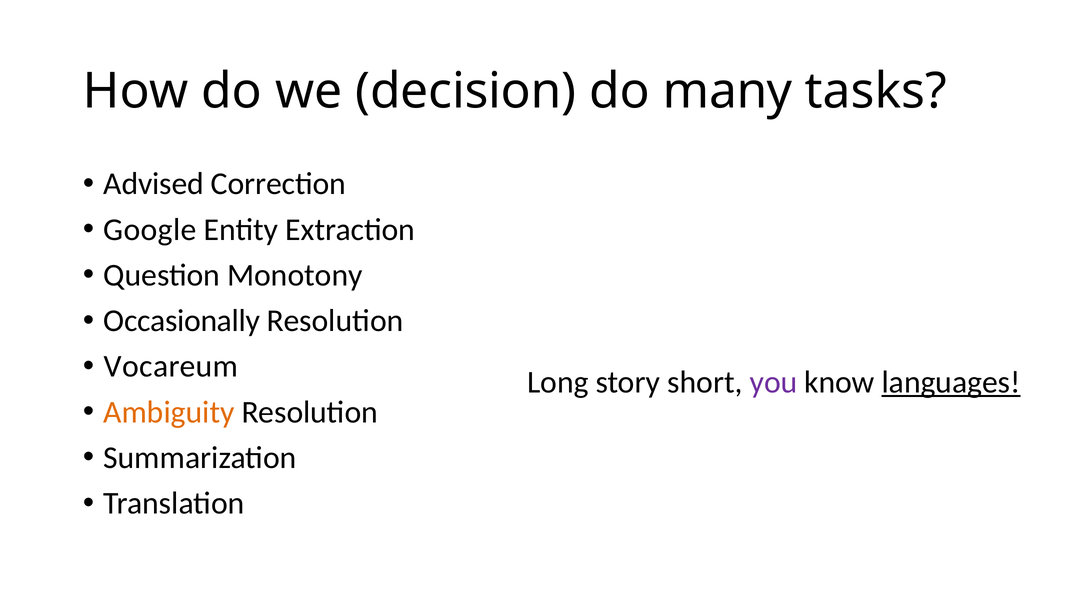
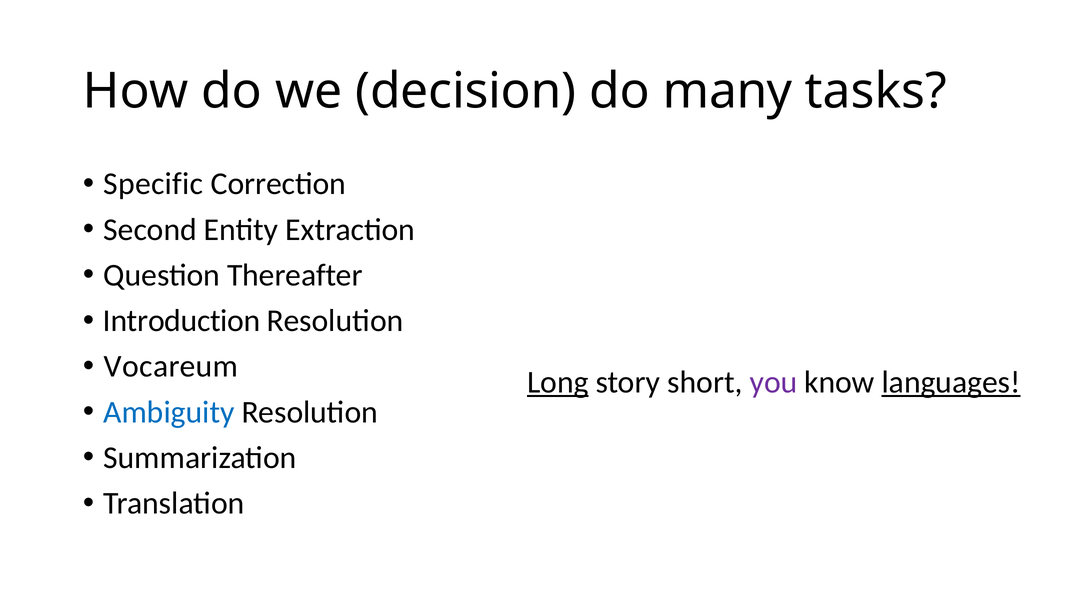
Advised: Advised -> Specific
Google: Google -> Second
Monotony: Monotony -> Thereafter
Occasionally: Occasionally -> Introduction
Long underline: none -> present
Ambiguity colour: orange -> blue
